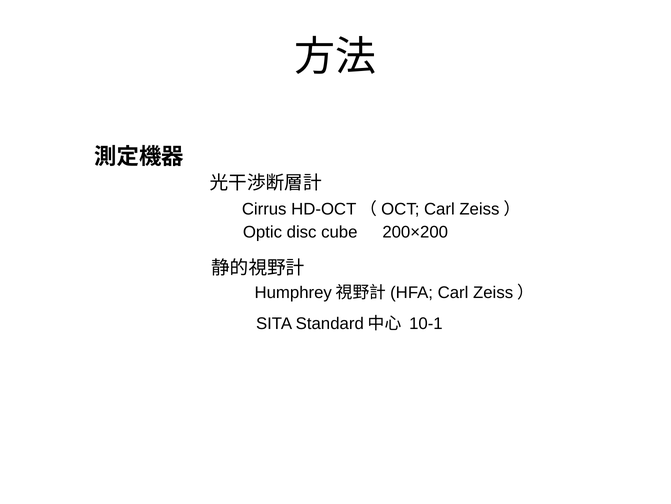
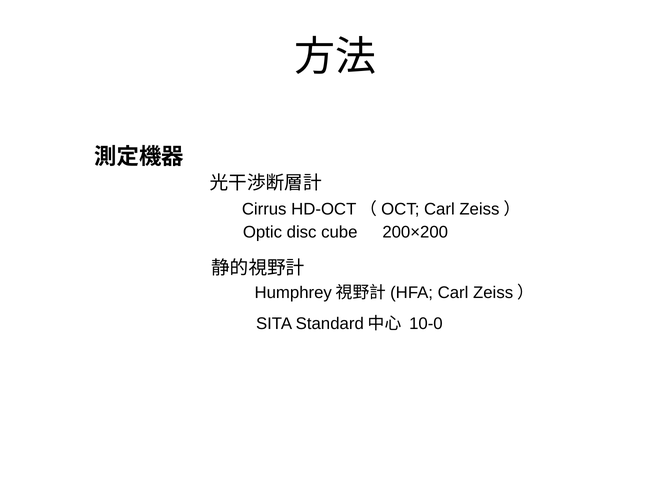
10-1: 10-1 -> 10-0
